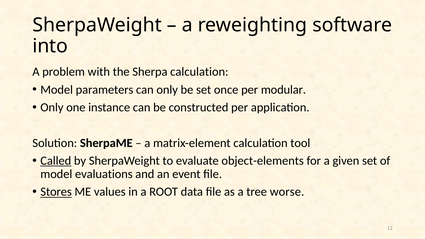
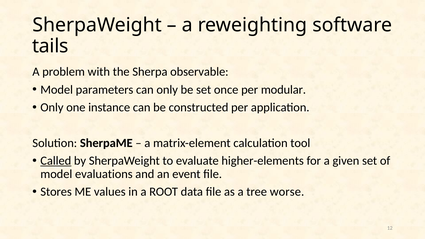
into: into -> tails
Sherpa calculation: calculation -> observable
object-elements: object-elements -> higher-elements
Stores underline: present -> none
